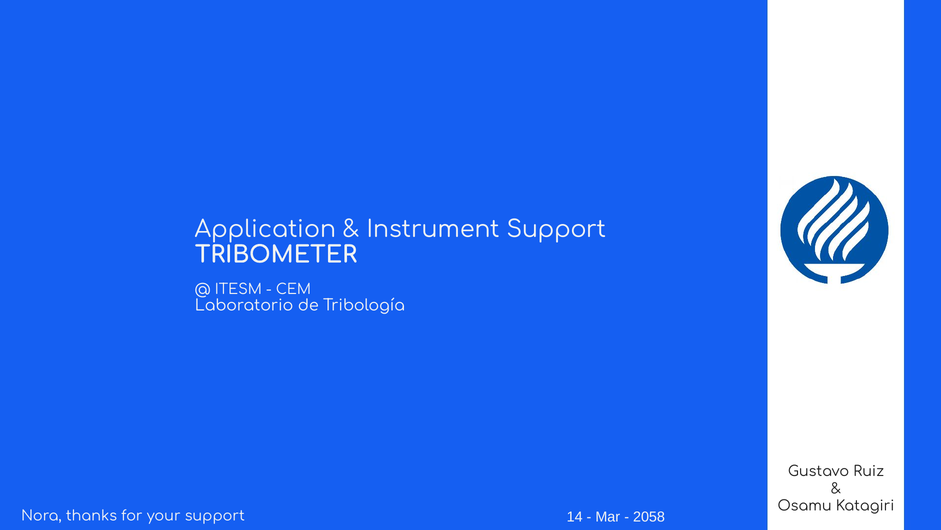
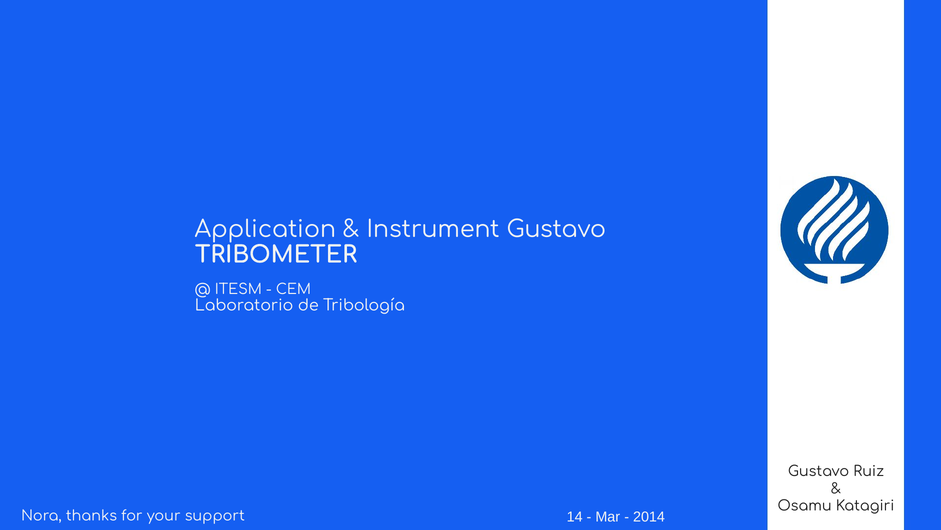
Instrument Support: Support -> Gustavo
2058: 2058 -> 2014
